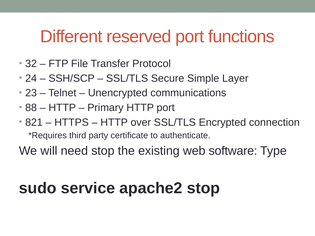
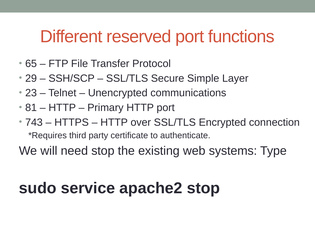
32: 32 -> 65
24: 24 -> 29
88: 88 -> 81
821: 821 -> 743
software: software -> systems
